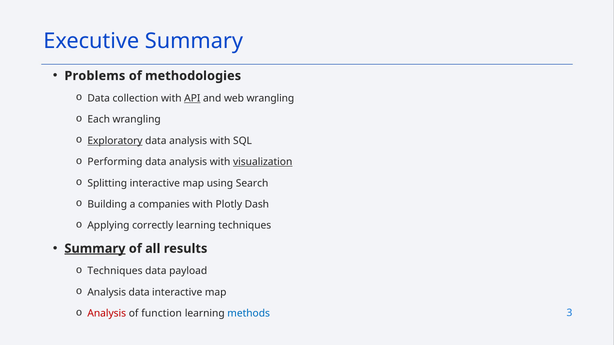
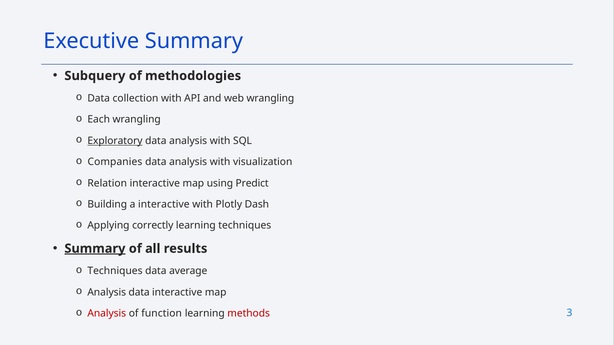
Problems: Problems -> Subquery
API underline: present -> none
Performing: Performing -> Companies
visualization underline: present -> none
Splitting: Splitting -> Relation
Search: Search -> Predict
a companies: companies -> interactive
payload: payload -> average
methods colour: blue -> red
